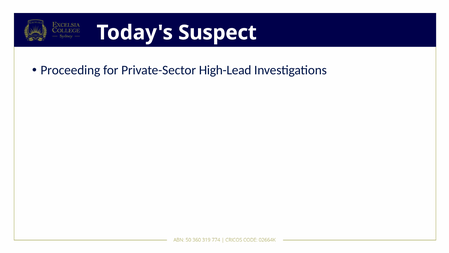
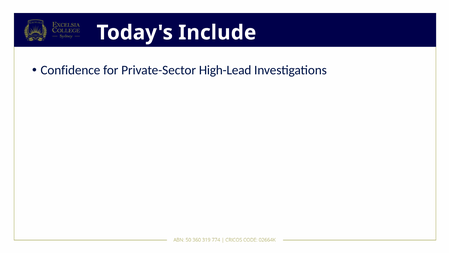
Suspect: Suspect -> Include
Proceeding: Proceeding -> Confidence
